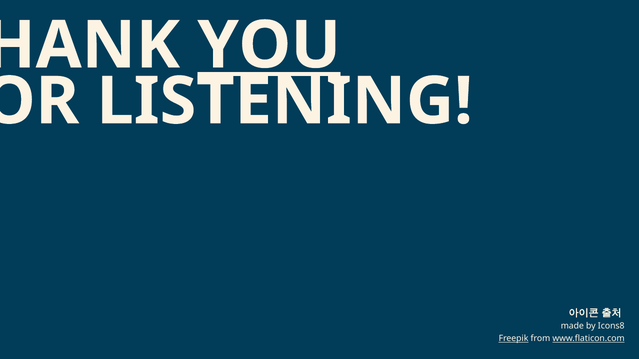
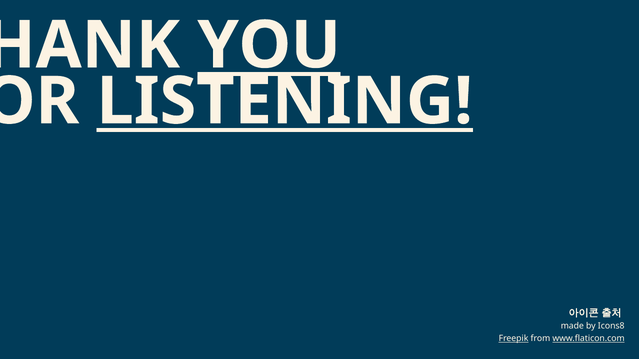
LISTENING underline: none -> present
